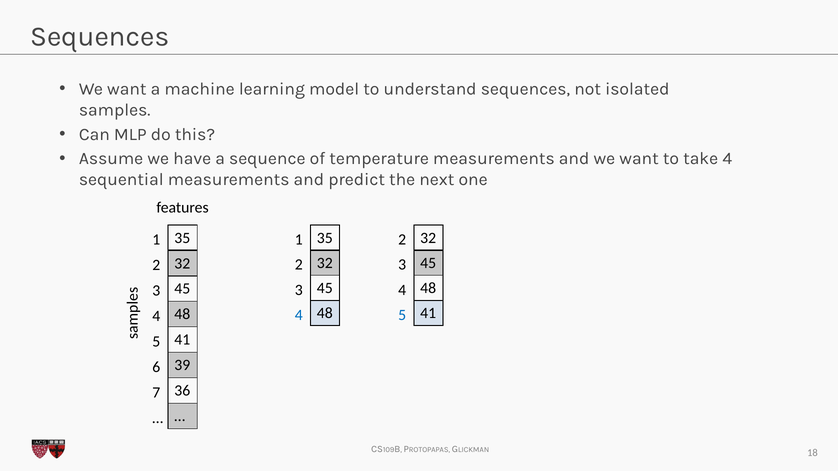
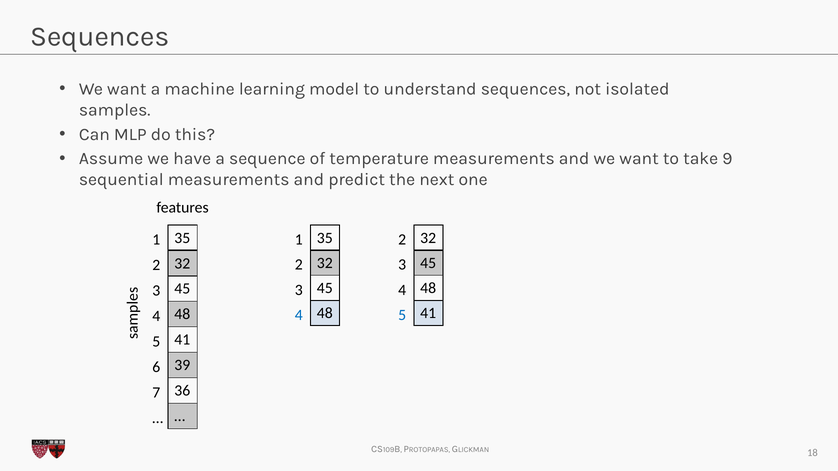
take 4: 4 -> 9
